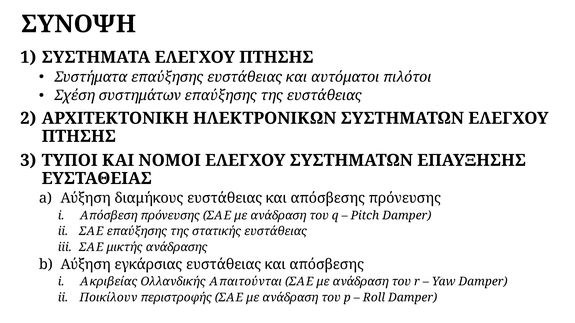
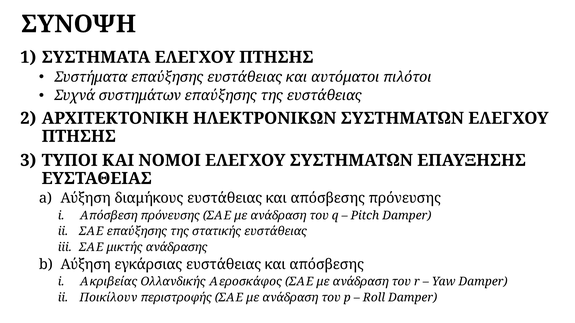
Σχέση: Σχέση -> Συχνά
Απαιτούνται: Απαιτούνται -> Αεροσκάφος
